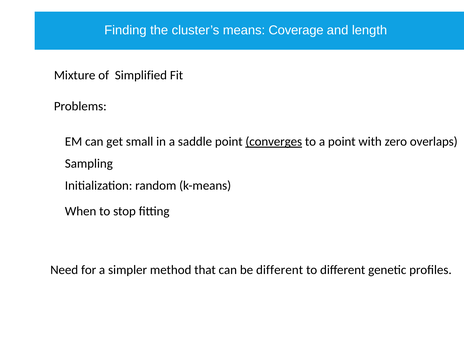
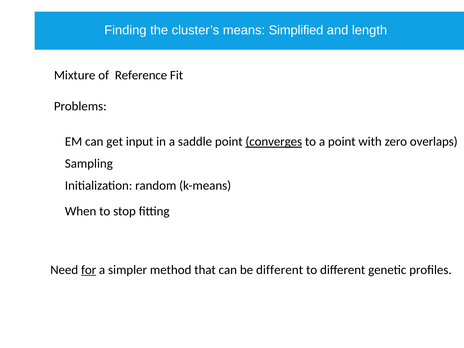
Coverage: Coverage -> Simplified
Simplified: Simplified -> Reference
small: small -> input
for underline: none -> present
